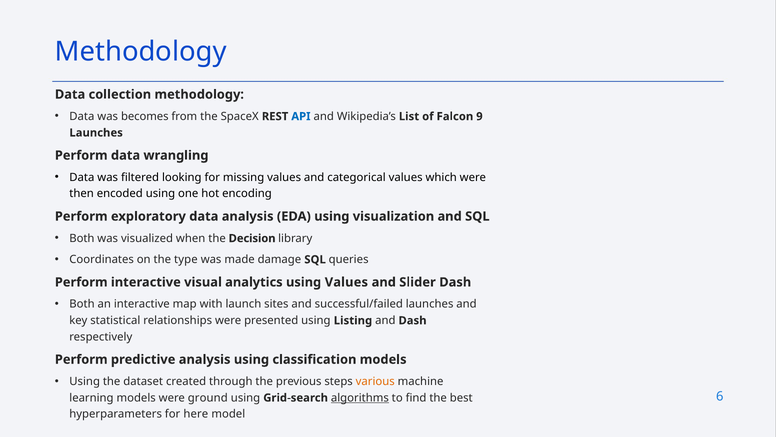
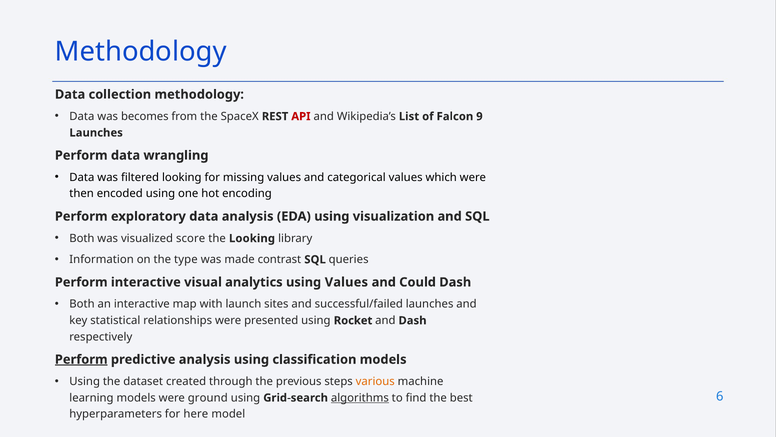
API colour: blue -> red
when: when -> score
the Decision: Decision -> Looking
Coordinates: Coordinates -> Information
damage: damage -> contrast
Slider: Slider -> Could
Listing: Listing -> Rocket
Perform at (81, 359) underline: none -> present
